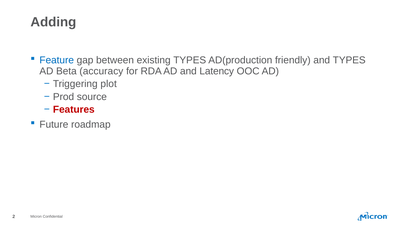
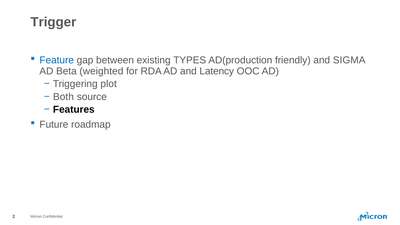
Adding: Adding -> Trigger
and TYPES: TYPES -> SIGMA
accuracy: accuracy -> weighted
Prod: Prod -> Both
Features colour: red -> black
